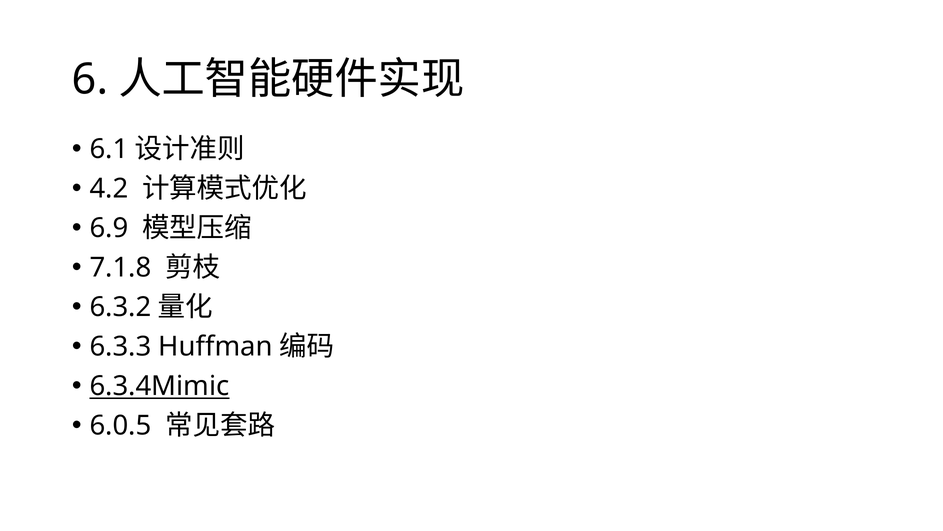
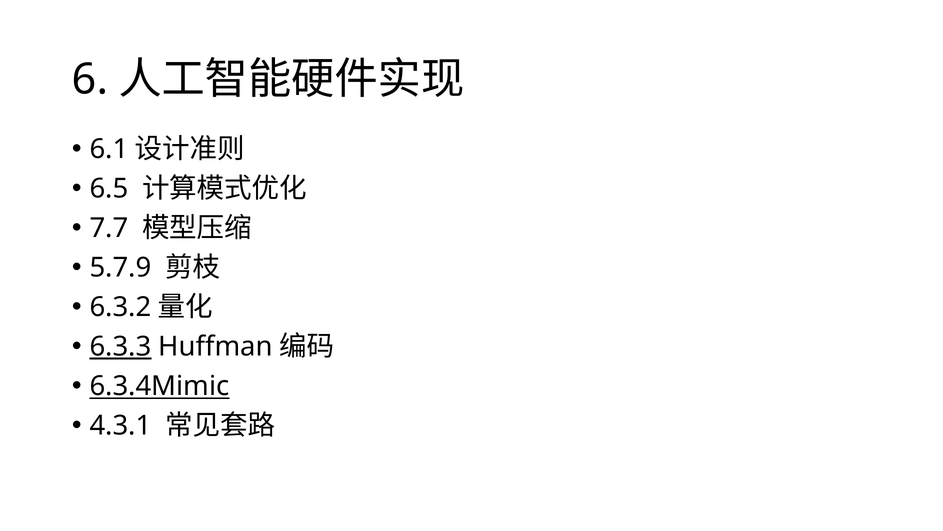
4.2: 4.2 -> 6.5
6.9: 6.9 -> 7.7
7.1.8: 7.1.8 -> 5.7.9
6.3.3 underline: none -> present
6.0.5: 6.0.5 -> 4.3.1
